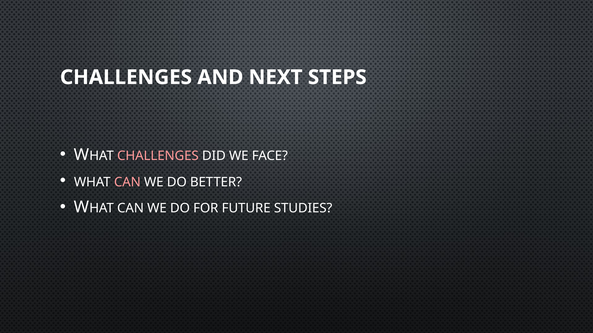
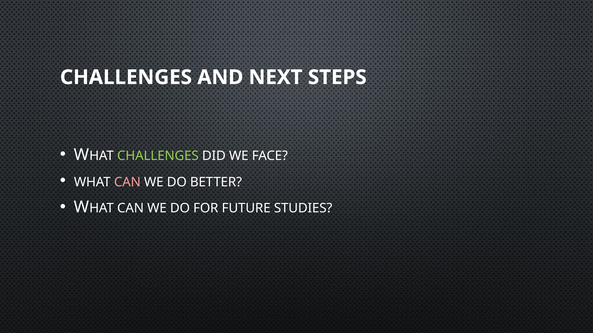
CHALLENGES at (158, 156) colour: pink -> light green
